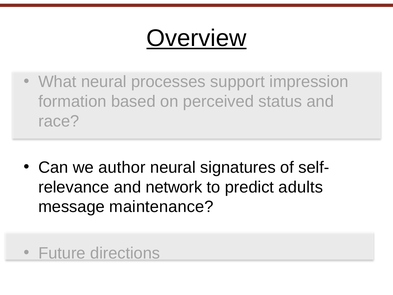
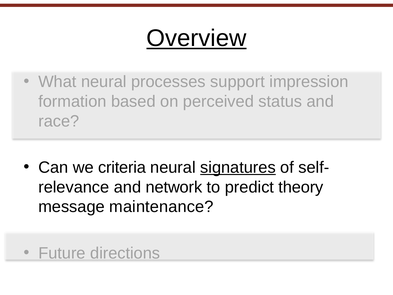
author: author -> criteria
signatures underline: none -> present
adults: adults -> theory
